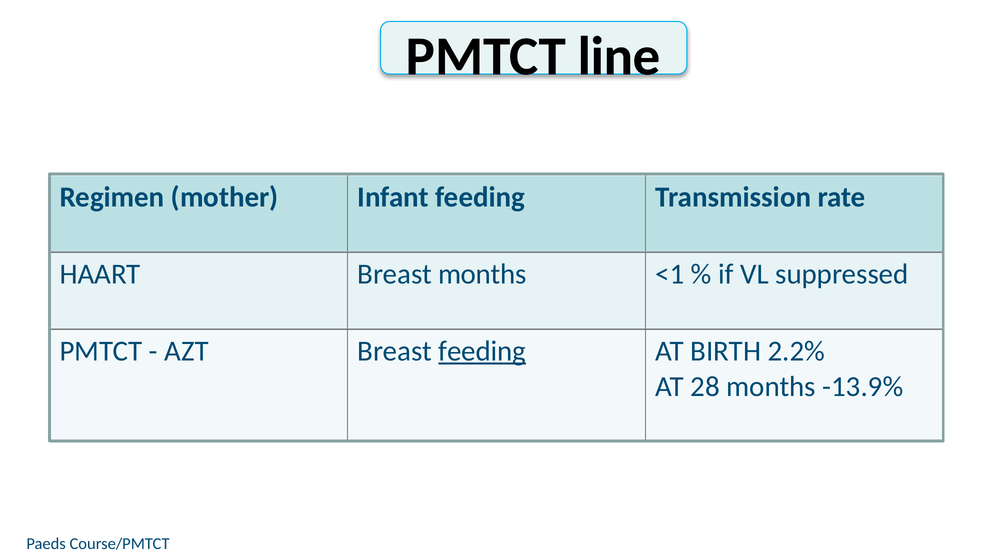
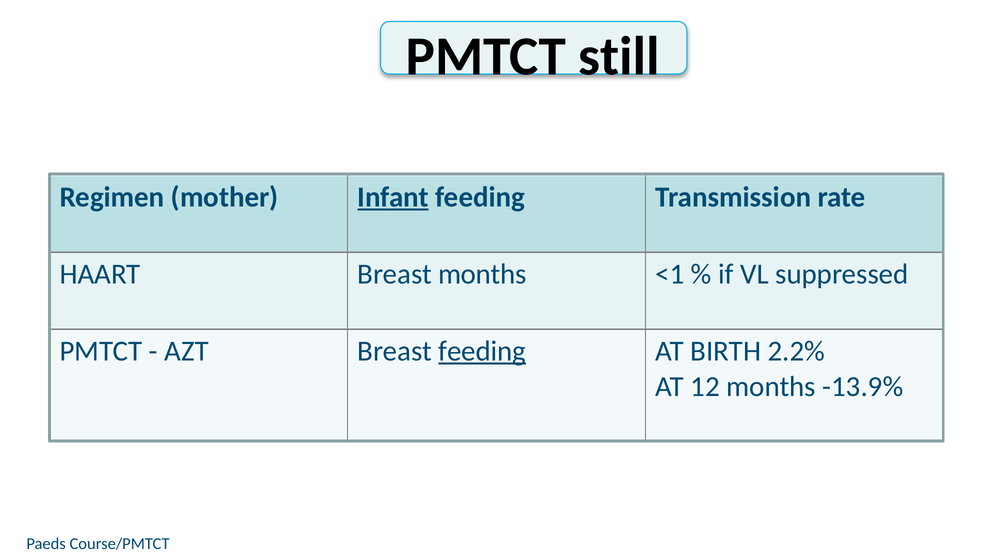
line: line -> still
Infant underline: none -> present
28: 28 -> 12
